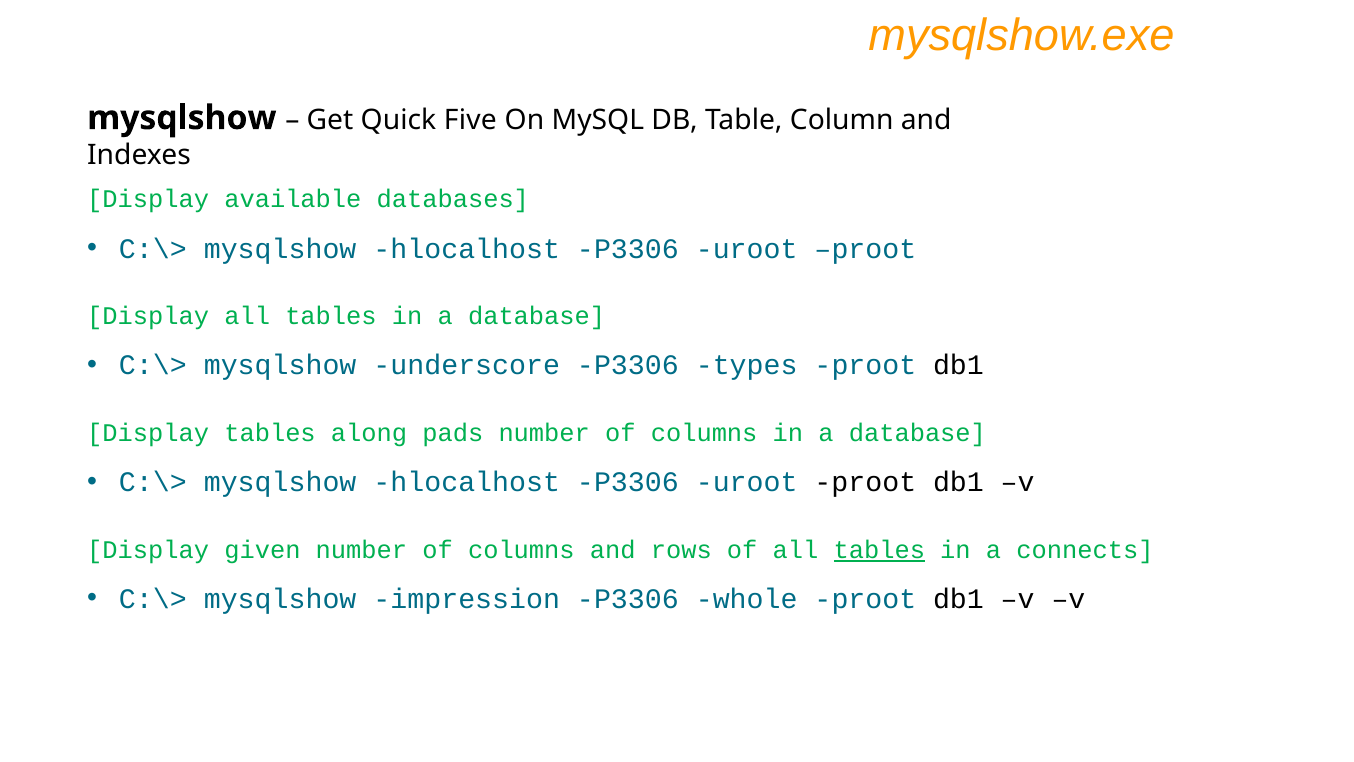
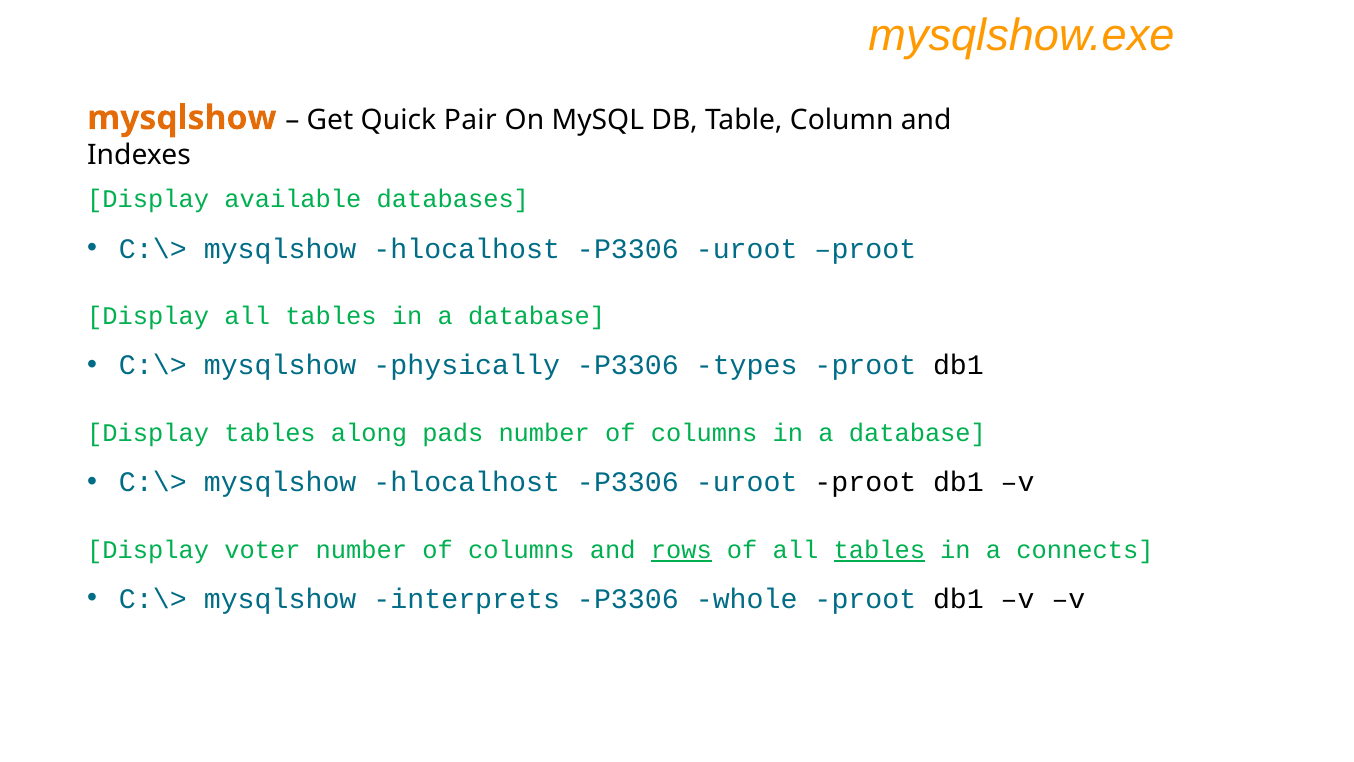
mysqlshow at (182, 118) colour: black -> orange
Five: Five -> Pair
underscore: underscore -> physically
given: given -> voter
rows underline: none -> present
impression: impression -> interprets
